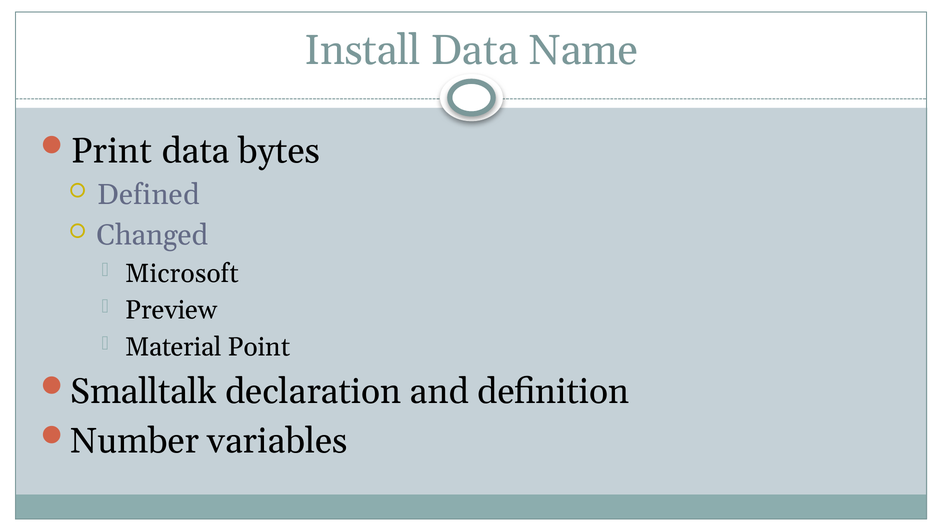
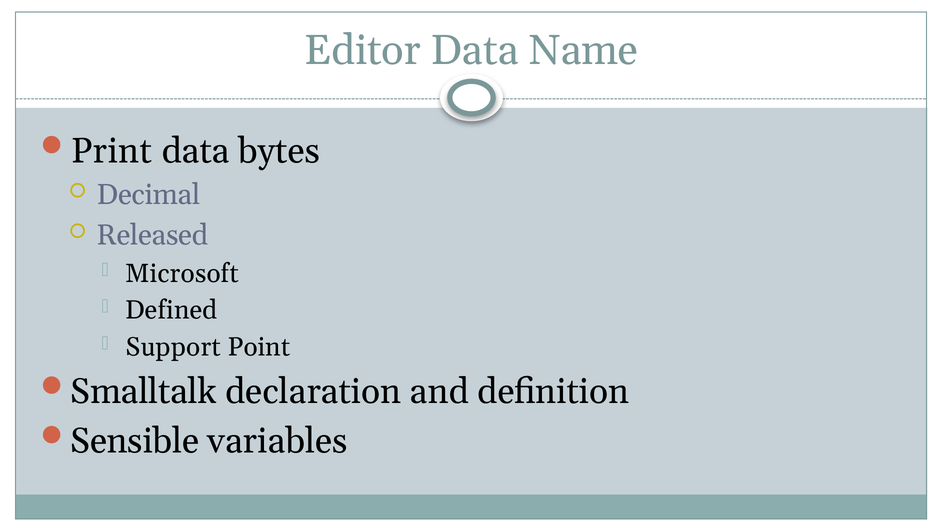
Install: Install -> Editor
Defined: Defined -> Decimal
Changed: Changed -> Released
Preview: Preview -> Defined
Material: Material -> Support
Number: Number -> Sensible
